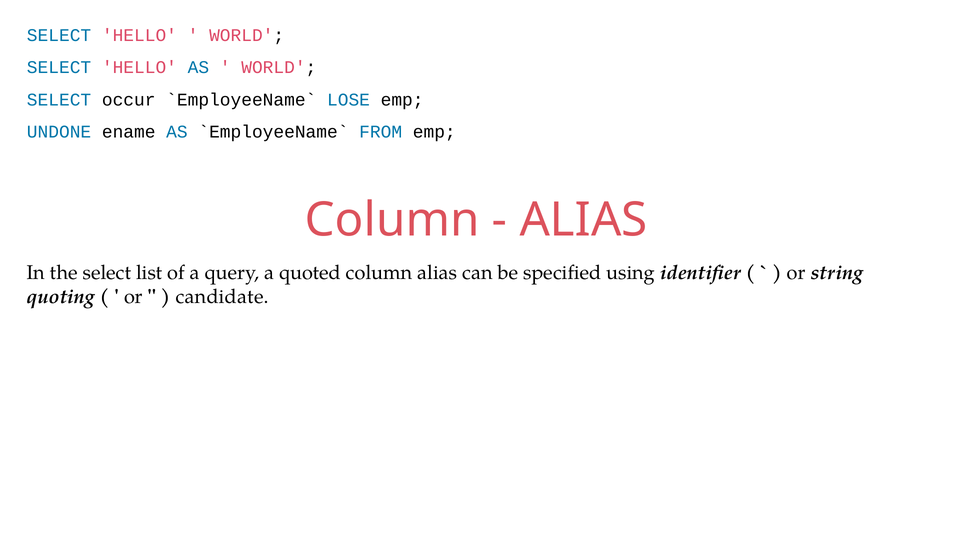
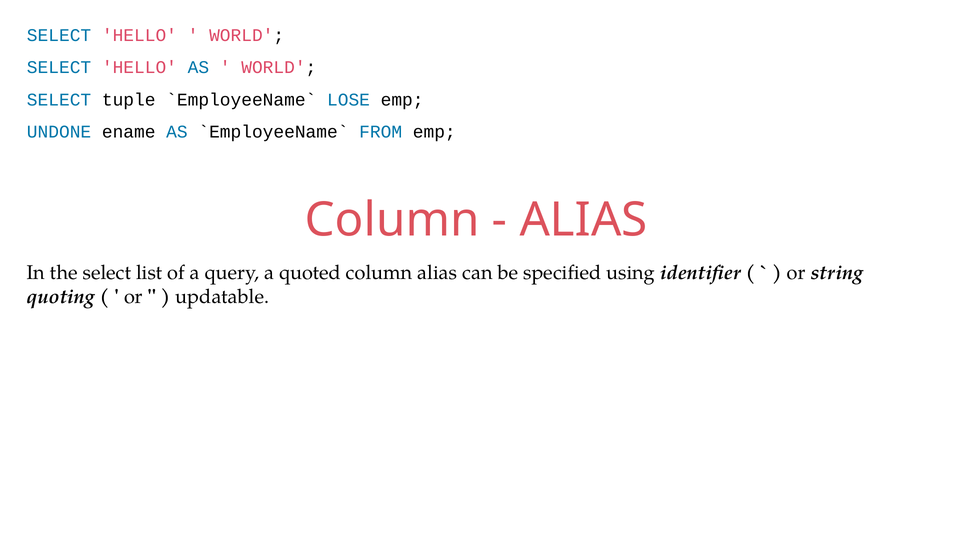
occur: occur -> tuple
candidate: candidate -> updatable
